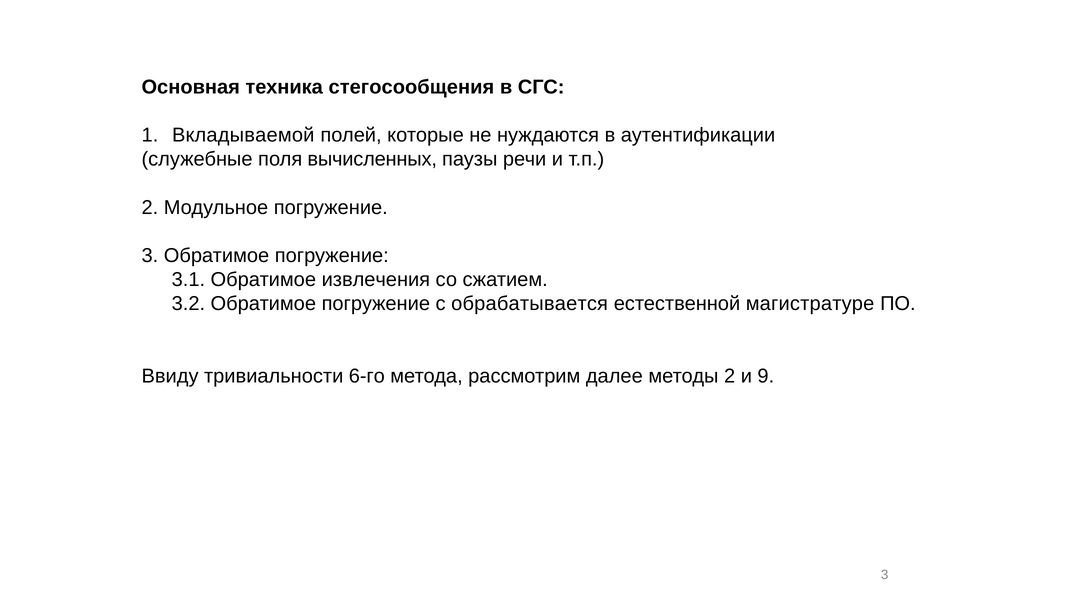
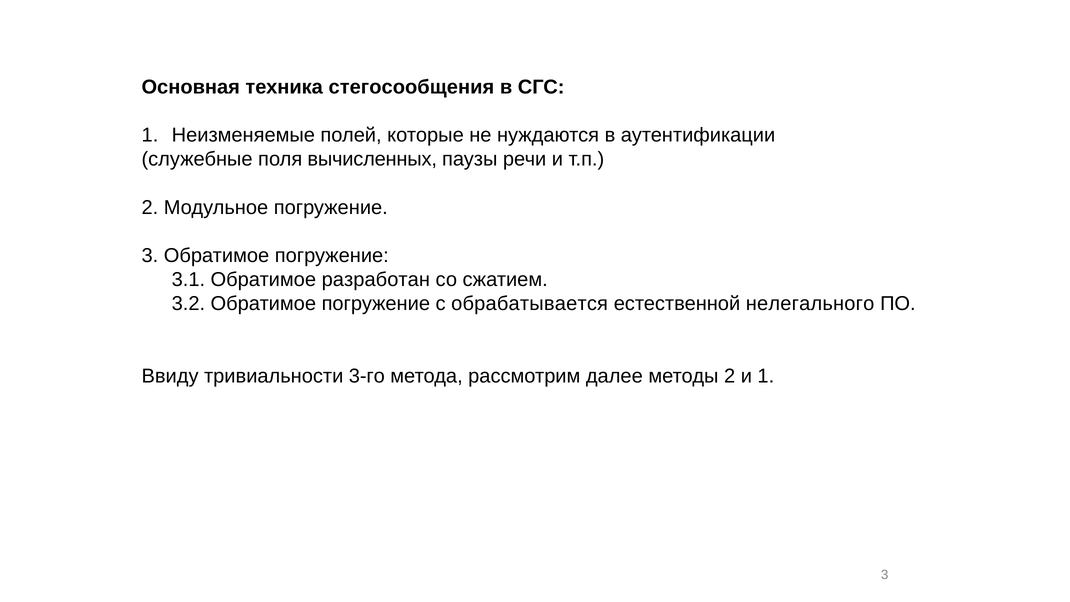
Вкладываемой: Вкладываемой -> Неизменяемые
извлечения: извлечения -> разработан
магистратуре: магистратуре -> нелегального
6-го: 6-го -> 3-го
и 9: 9 -> 1
